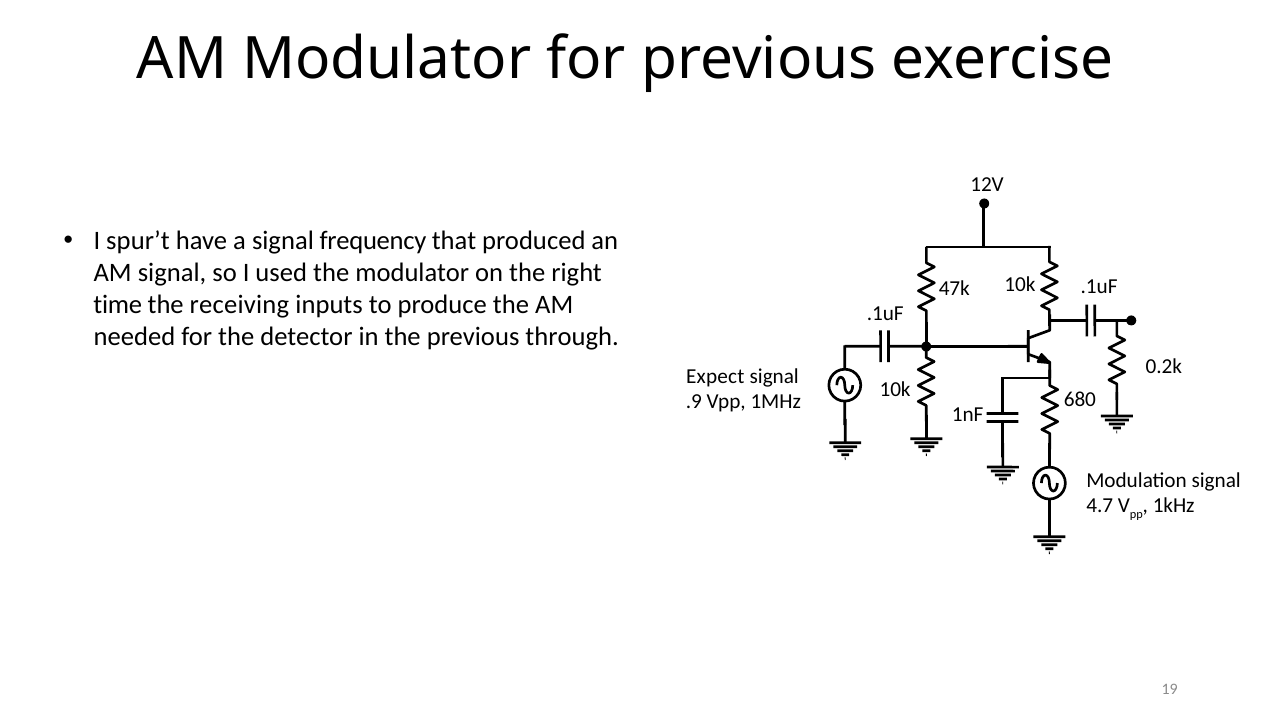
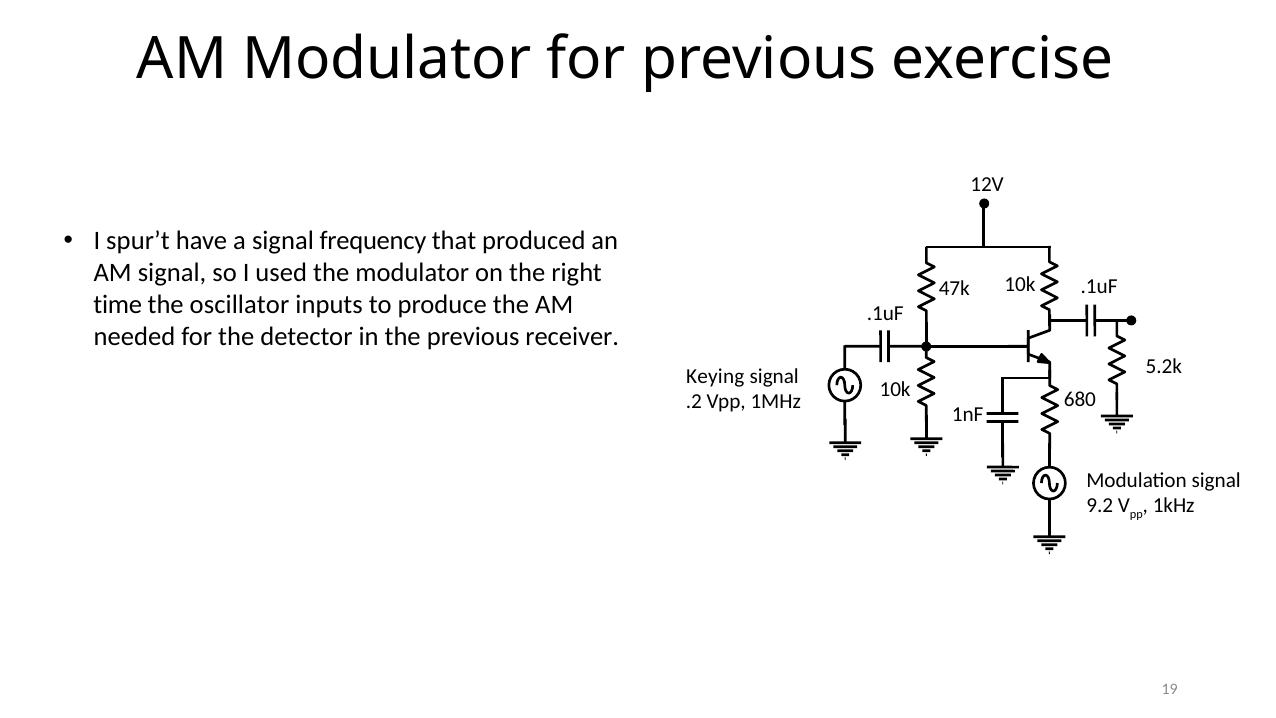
receiving: receiving -> oscillator
through: through -> receiver
0.2k: 0.2k -> 5.2k
Expect: Expect -> Keying
.9: .9 -> .2
4.7: 4.7 -> 9.2
